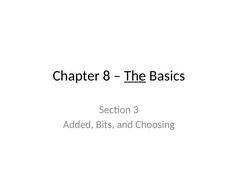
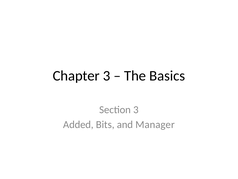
Chapter 8: 8 -> 3
The underline: present -> none
Choosing: Choosing -> Manager
